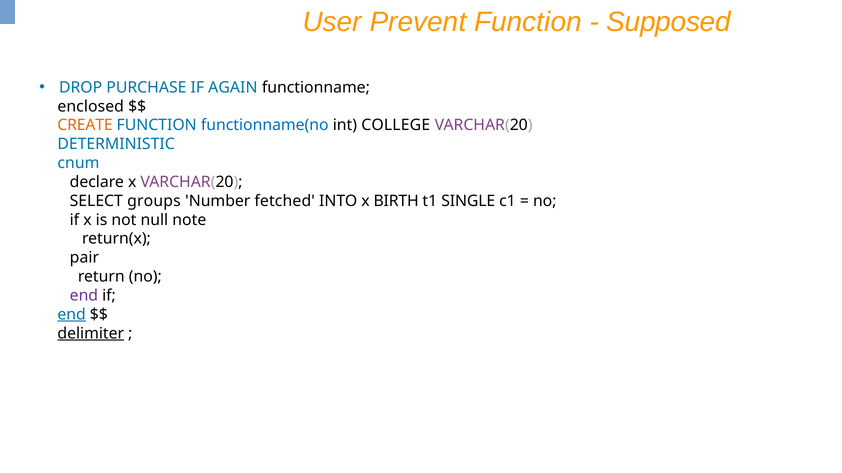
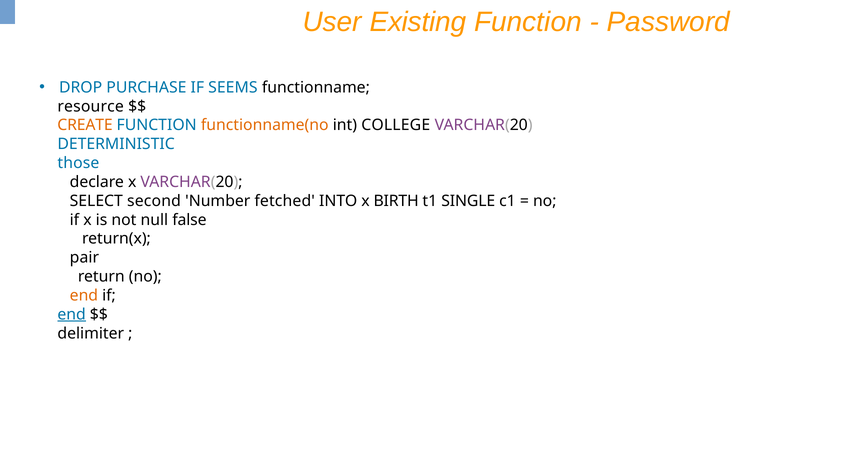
Prevent: Prevent -> Existing
Supposed: Supposed -> Password
AGAIN: AGAIN -> SEEMS
enclosed: enclosed -> resource
functionname(no colour: blue -> orange
cnum: cnum -> those
groups: groups -> second
note: note -> false
end at (84, 296) colour: purple -> orange
delimiter underline: present -> none
